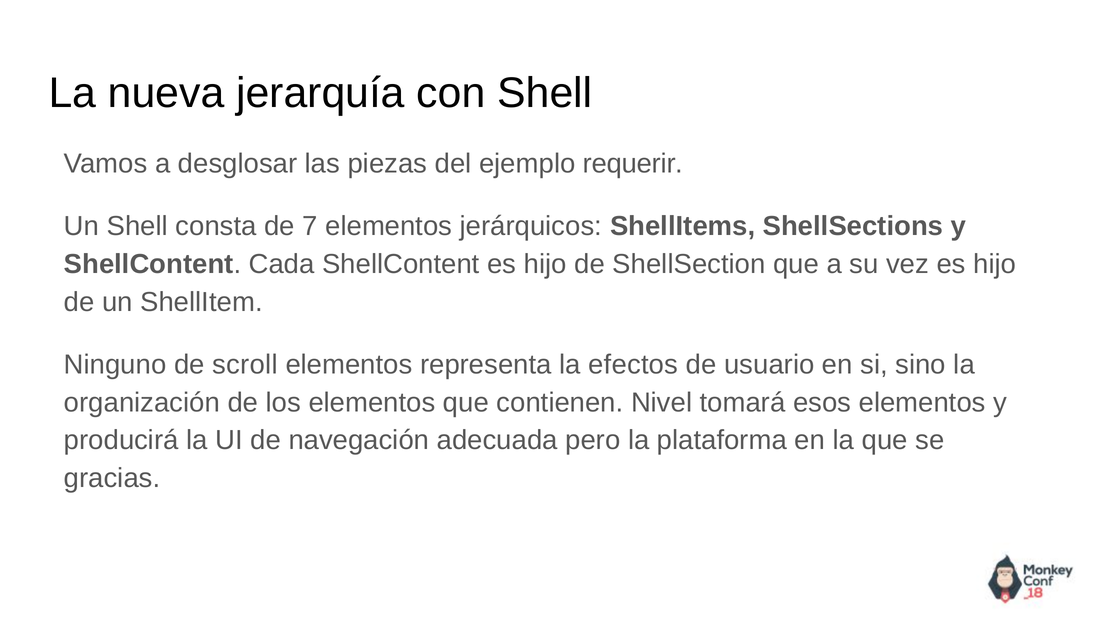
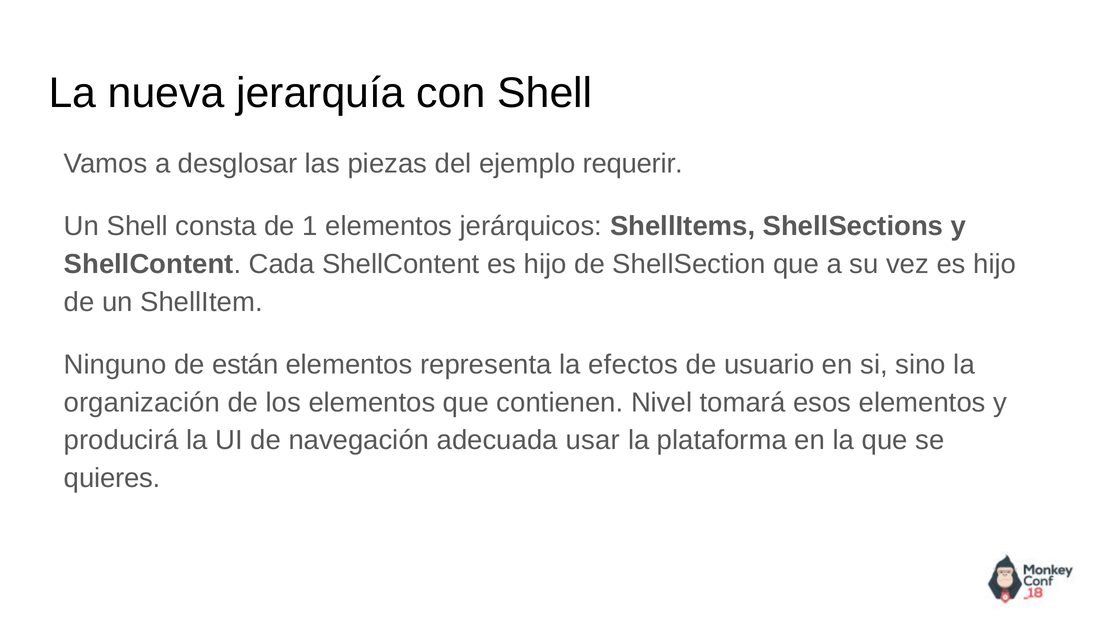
7: 7 -> 1
scroll: scroll -> están
pero: pero -> usar
gracias: gracias -> quieres
